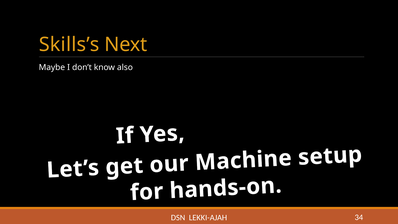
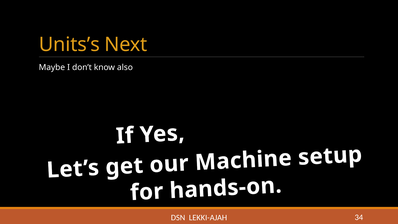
Skills’s: Skills’s -> Units’s
